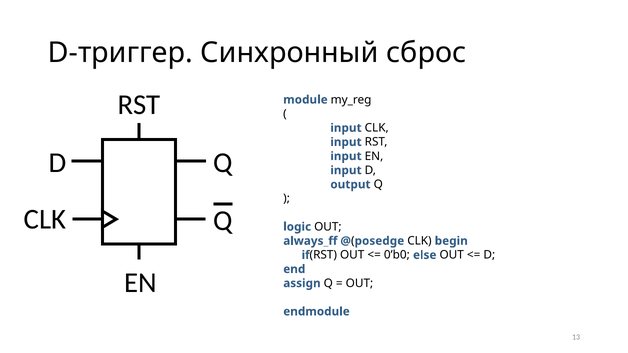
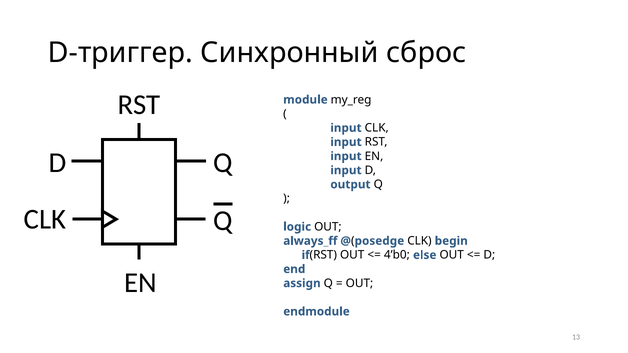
0’b0: 0’b0 -> 4’b0
